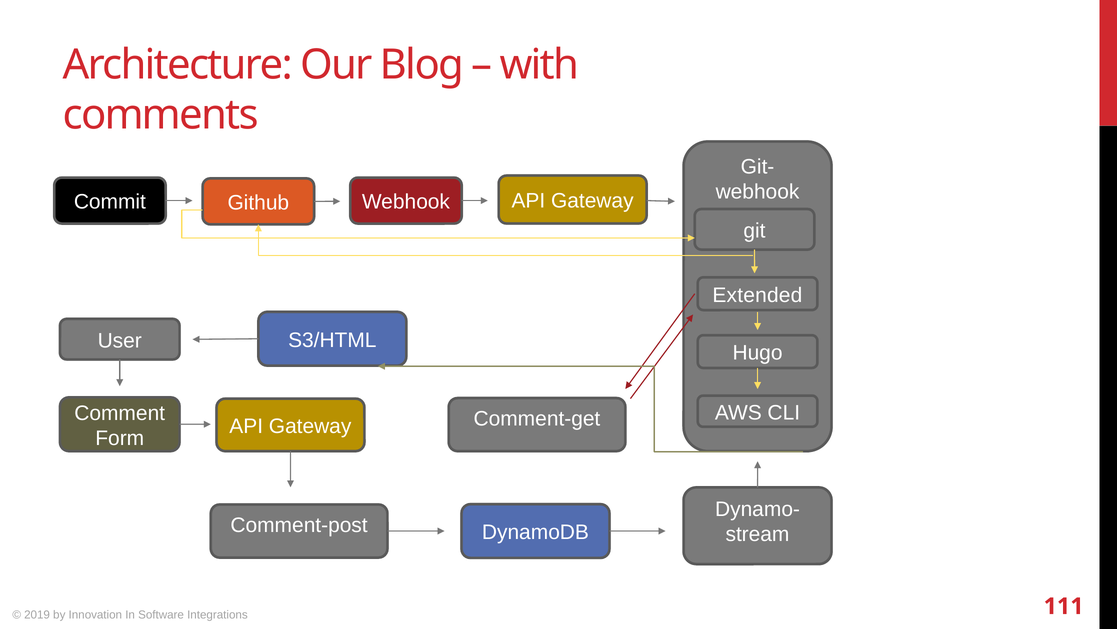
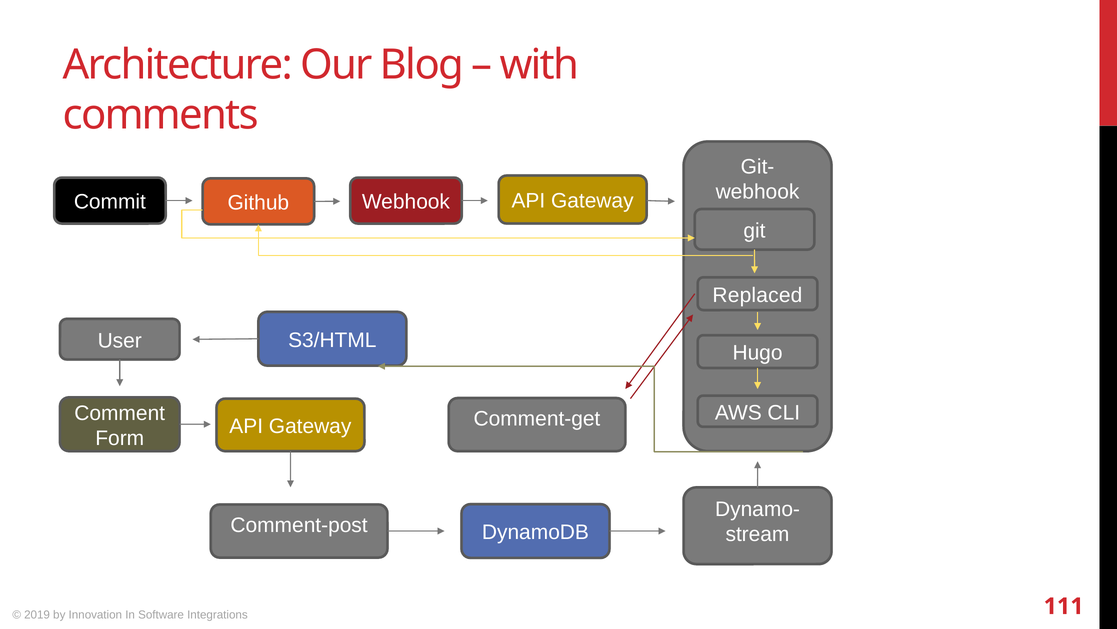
Extended: Extended -> Replaced
